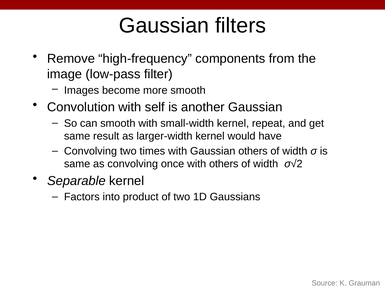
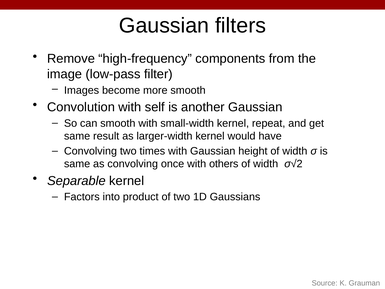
Gaussian others: others -> height
